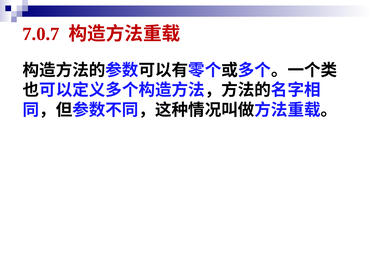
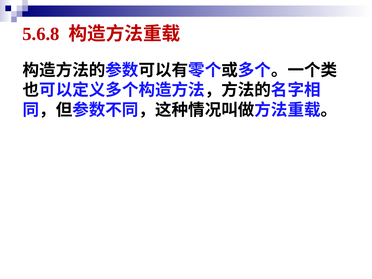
7.0.7: 7.0.7 -> 5.6.8
